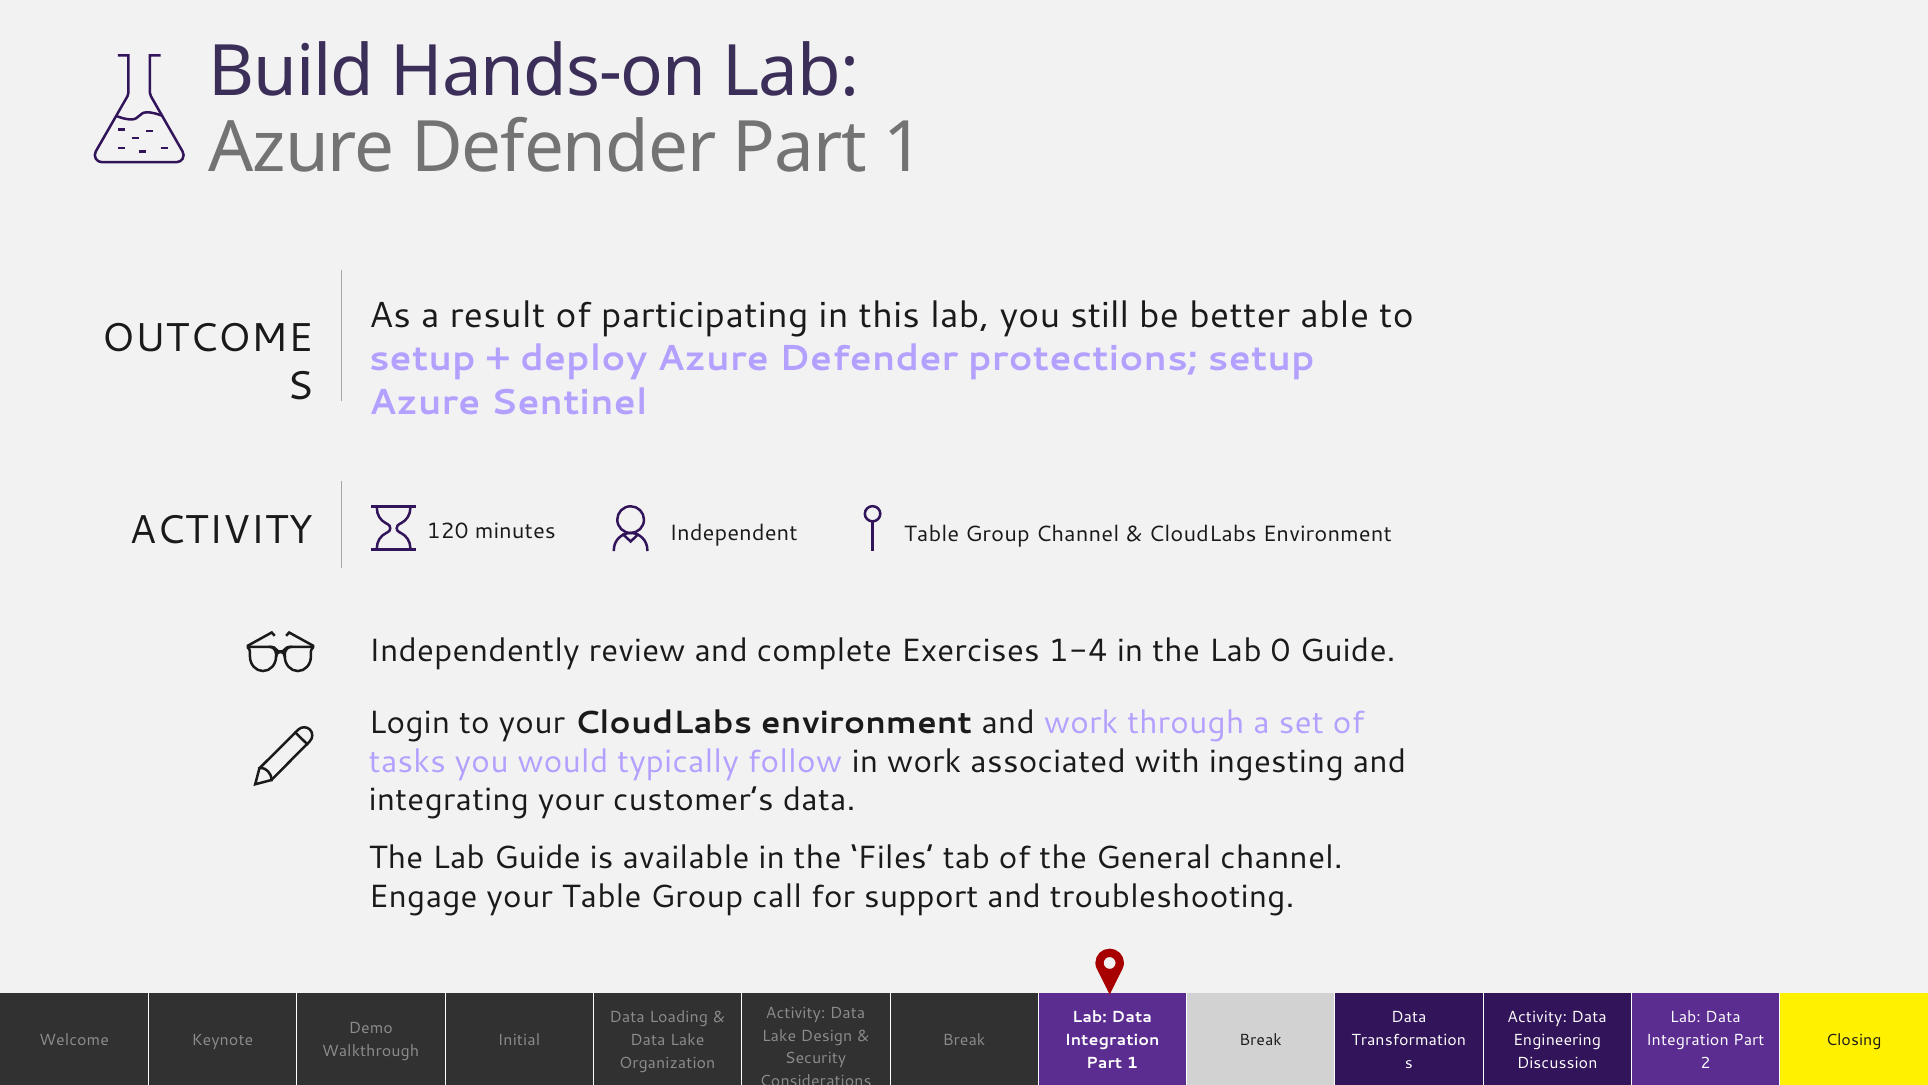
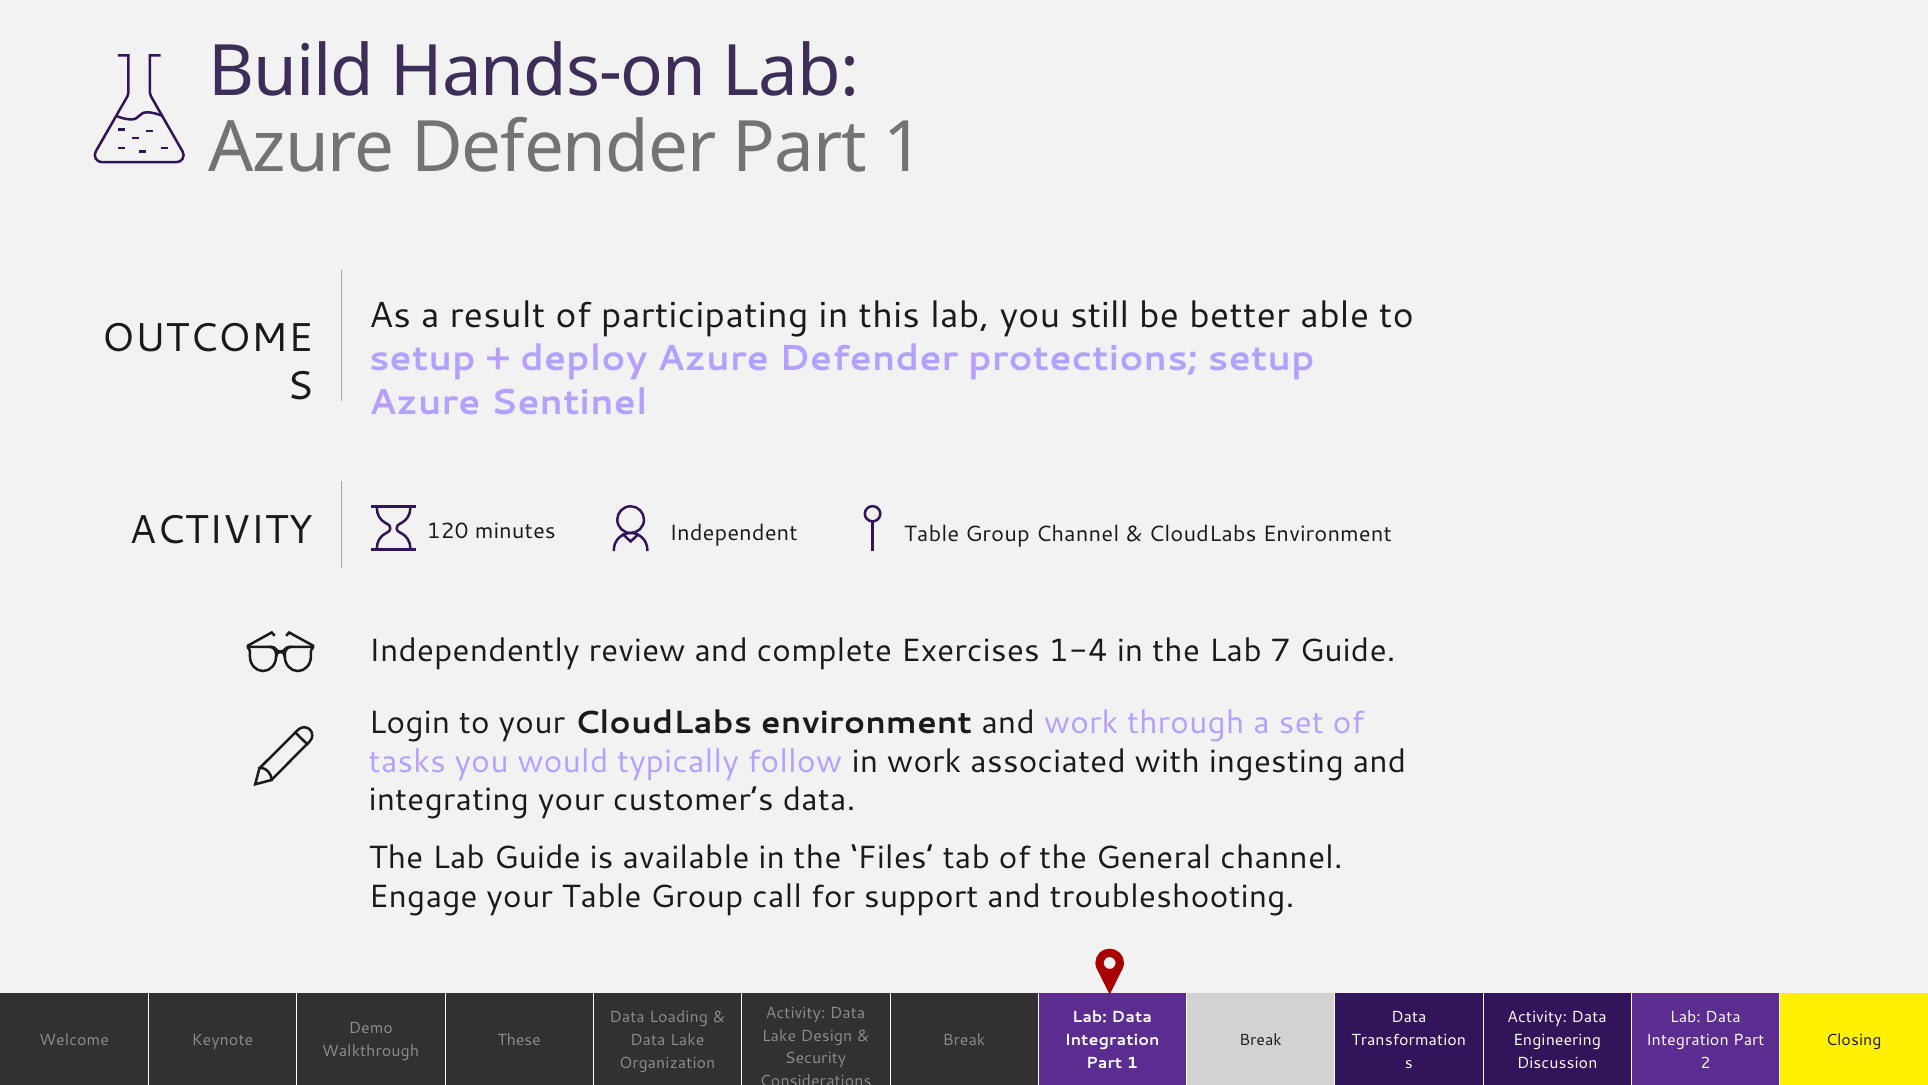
0: 0 -> 7
Initial: Initial -> These
